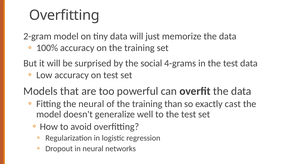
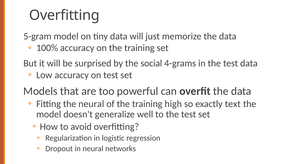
2-gram: 2-gram -> 5-gram
than: than -> high
cast: cast -> text
